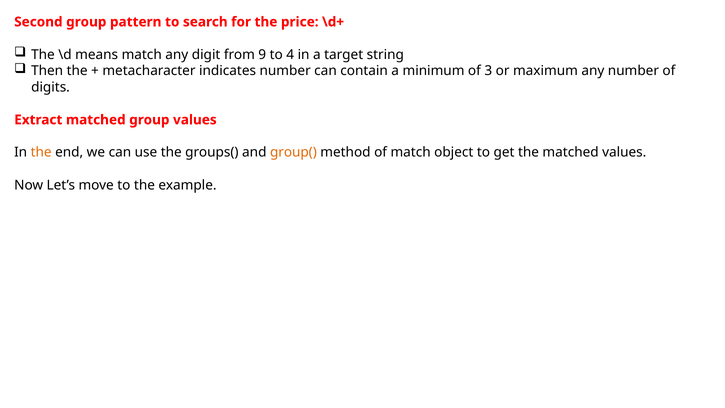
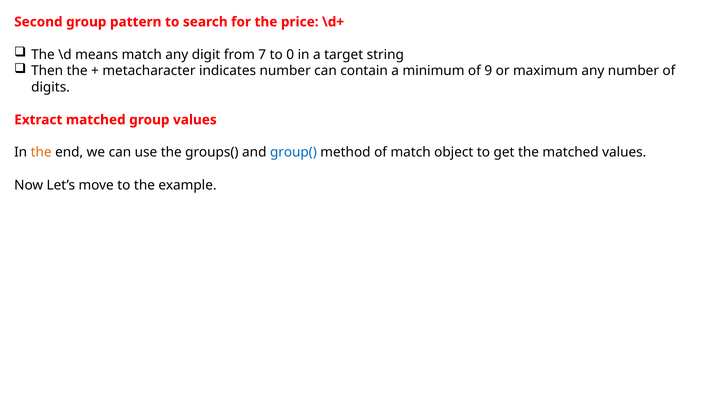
9: 9 -> 7
4: 4 -> 0
3: 3 -> 9
group( colour: orange -> blue
